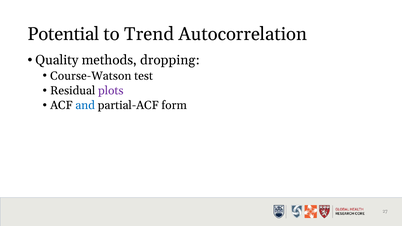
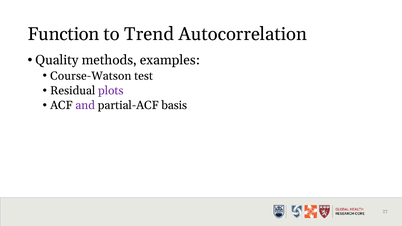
Potential: Potential -> Function
dropping: dropping -> examples
and colour: blue -> purple
form: form -> basis
